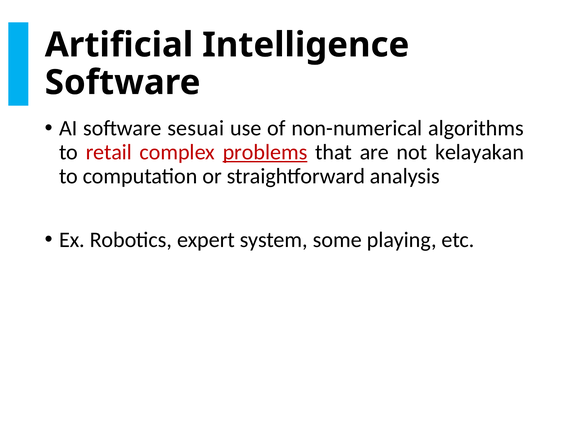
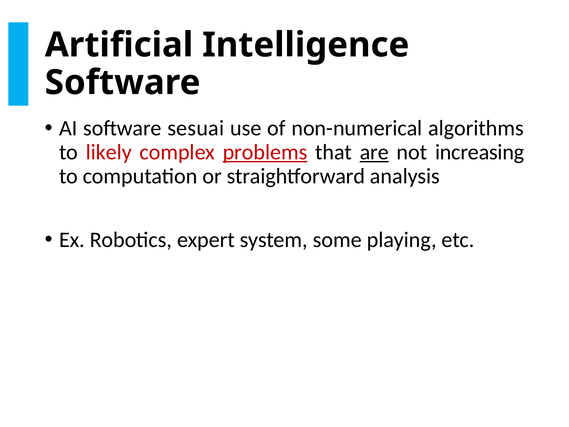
retail: retail -> likely
are underline: none -> present
kelayakan: kelayakan -> increasing
